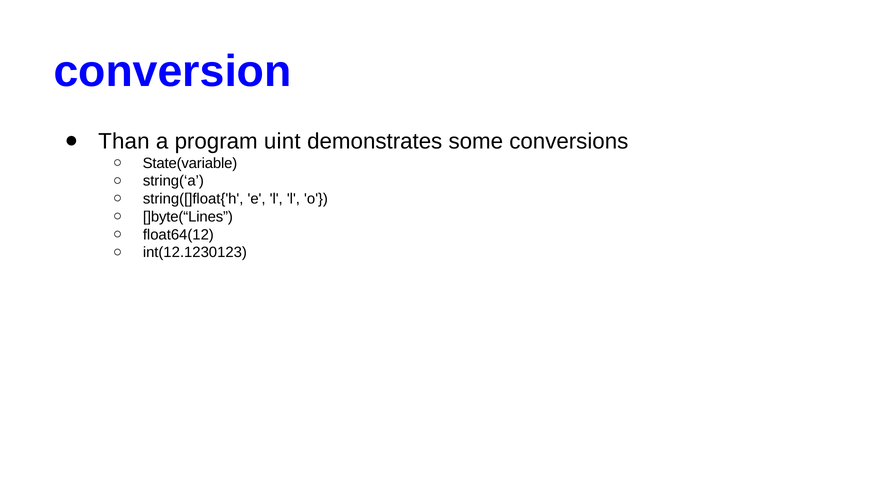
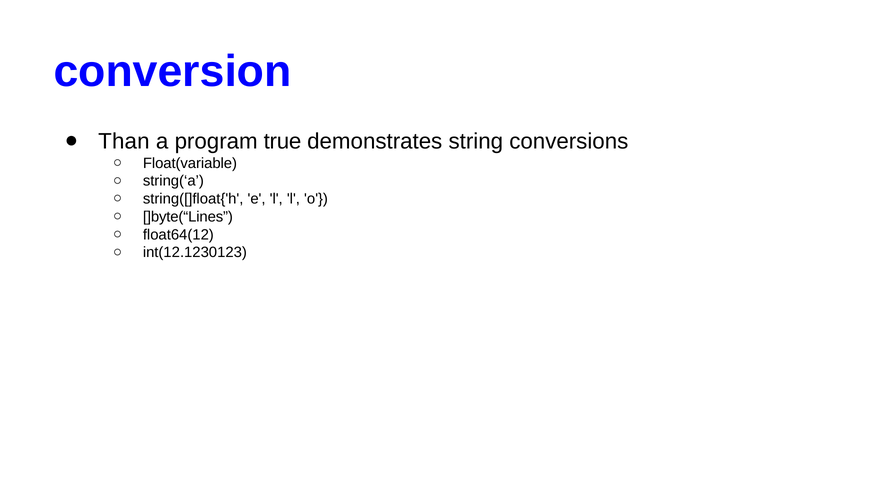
uint: uint -> true
some: some -> string
State(variable: State(variable -> Float(variable
